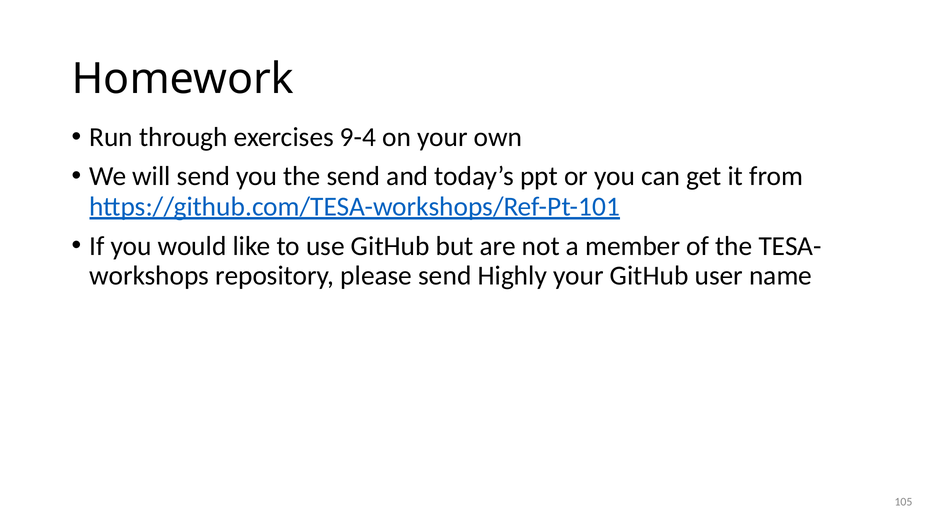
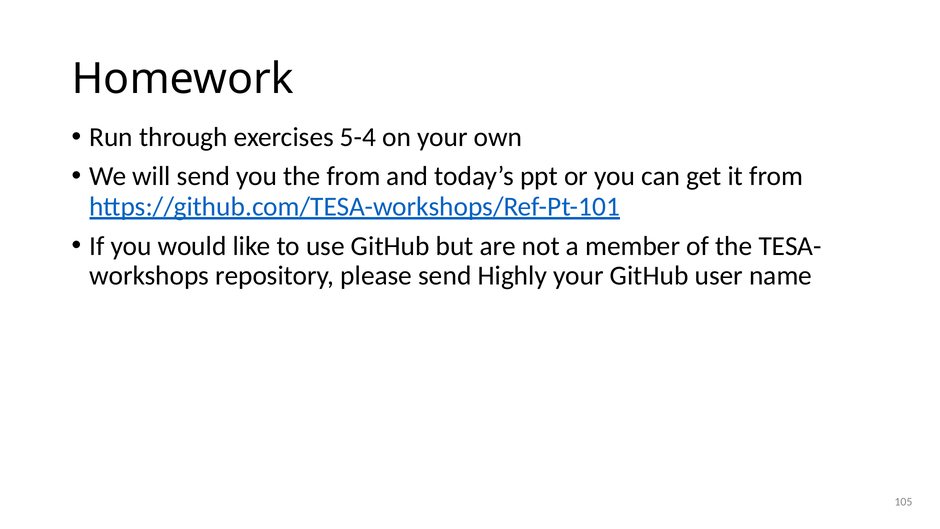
9-4: 9-4 -> 5-4
the send: send -> from
